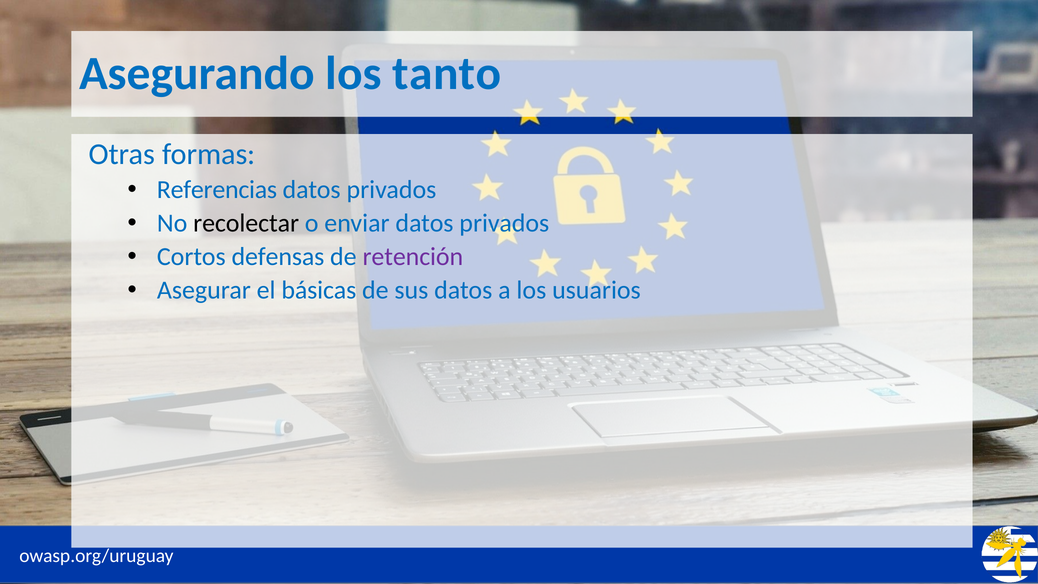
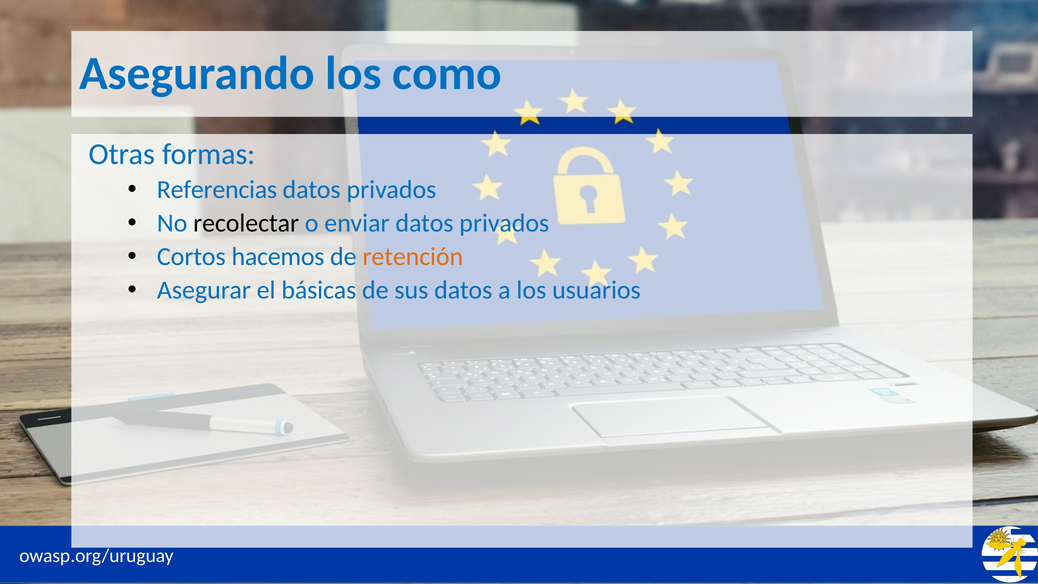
tanto: tanto -> como
defensas: defensas -> hacemos
retención colour: purple -> orange
